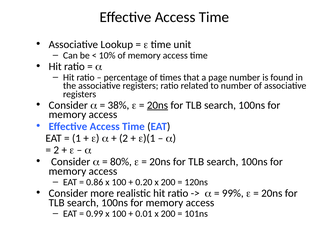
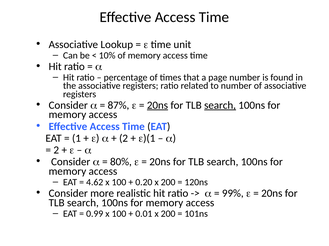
38%: 38% -> 87%
search at (220, 105) underline: none -> present
0.86: 0.86 -> 4.62
